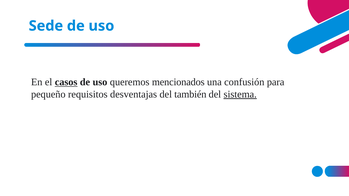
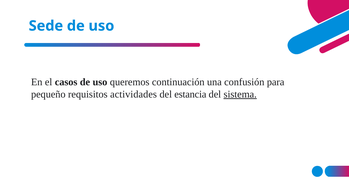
casos underline: present -> none
mencionados: mencionados -> continuación
desventajas: desventajas -> actividades
también: también -> estancia
